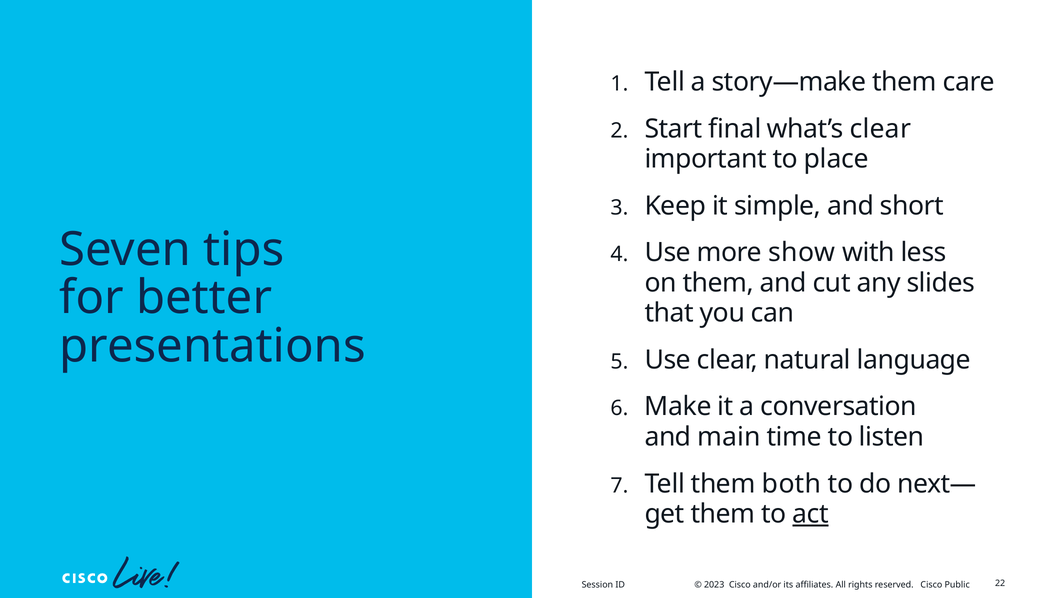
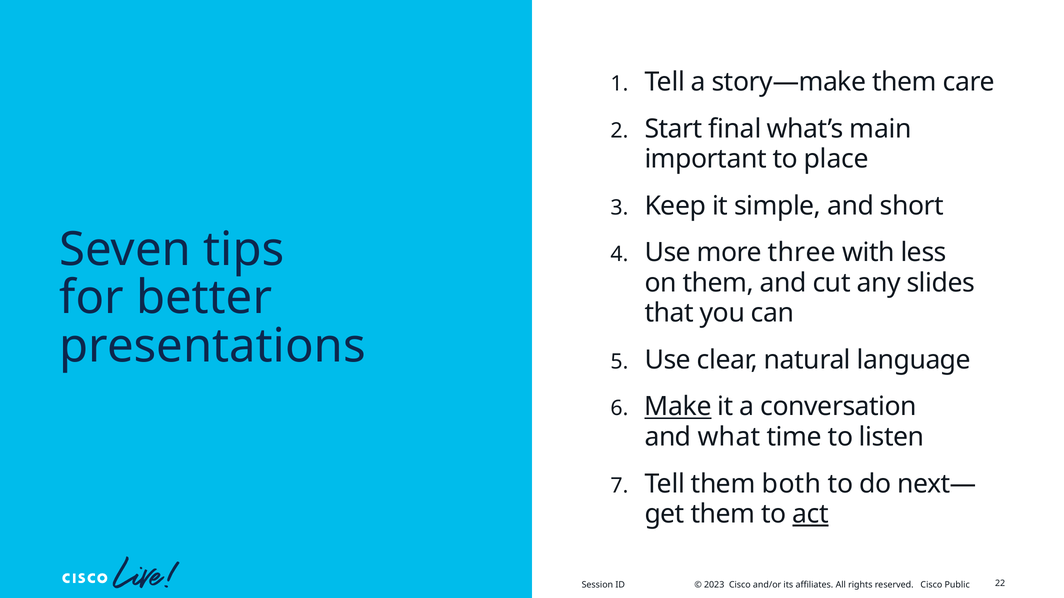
what’s clear: clear -> main
show: show -> three
Make underline: none -> present
main: main -> what
